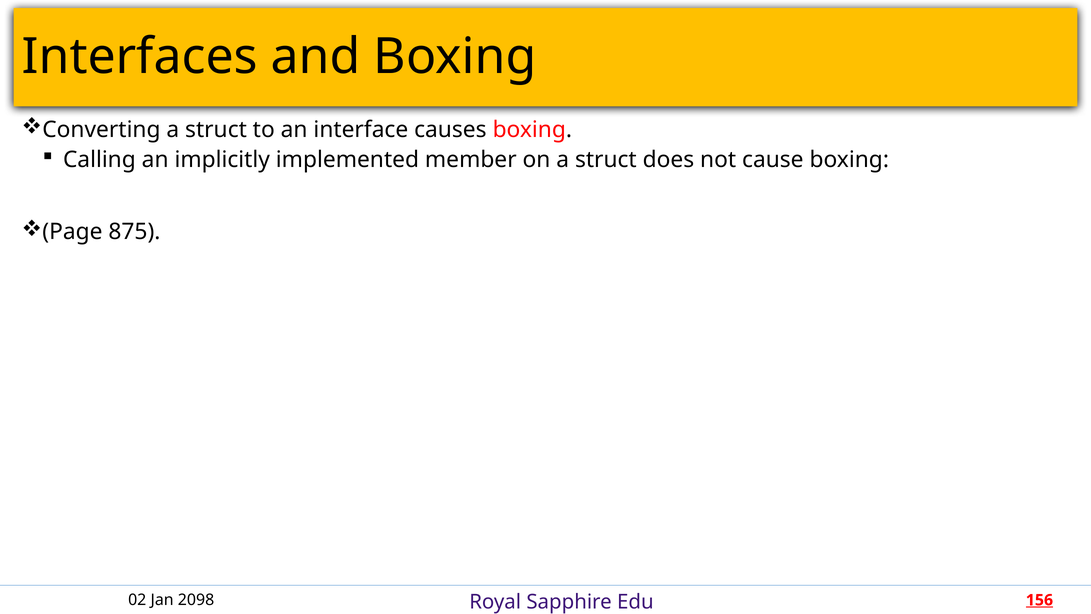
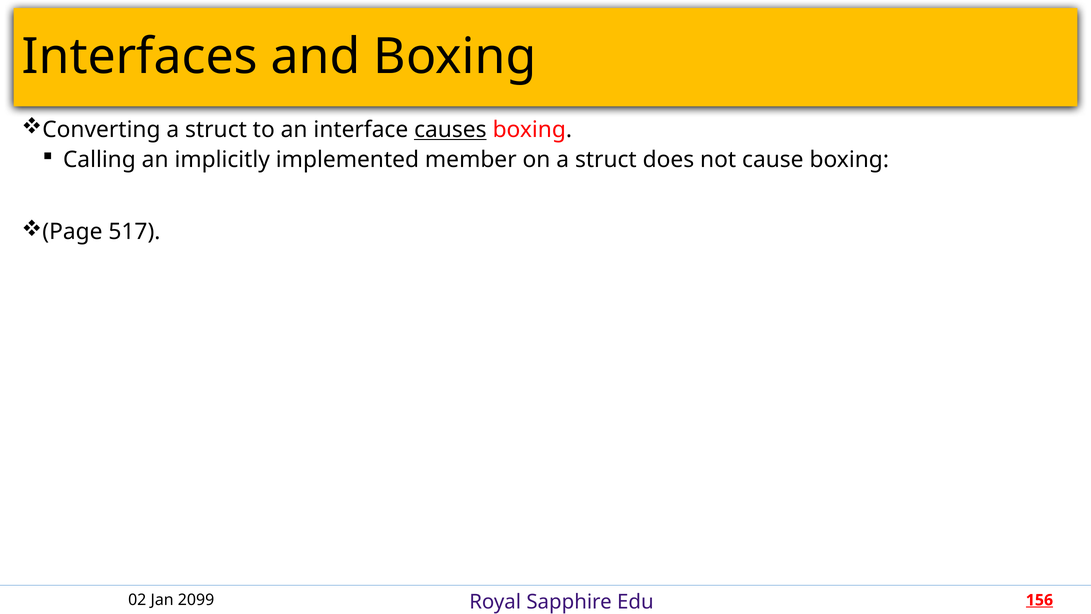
causes underline: none -> present
875: 875 -> 517
2098: 2098 -> 2099
